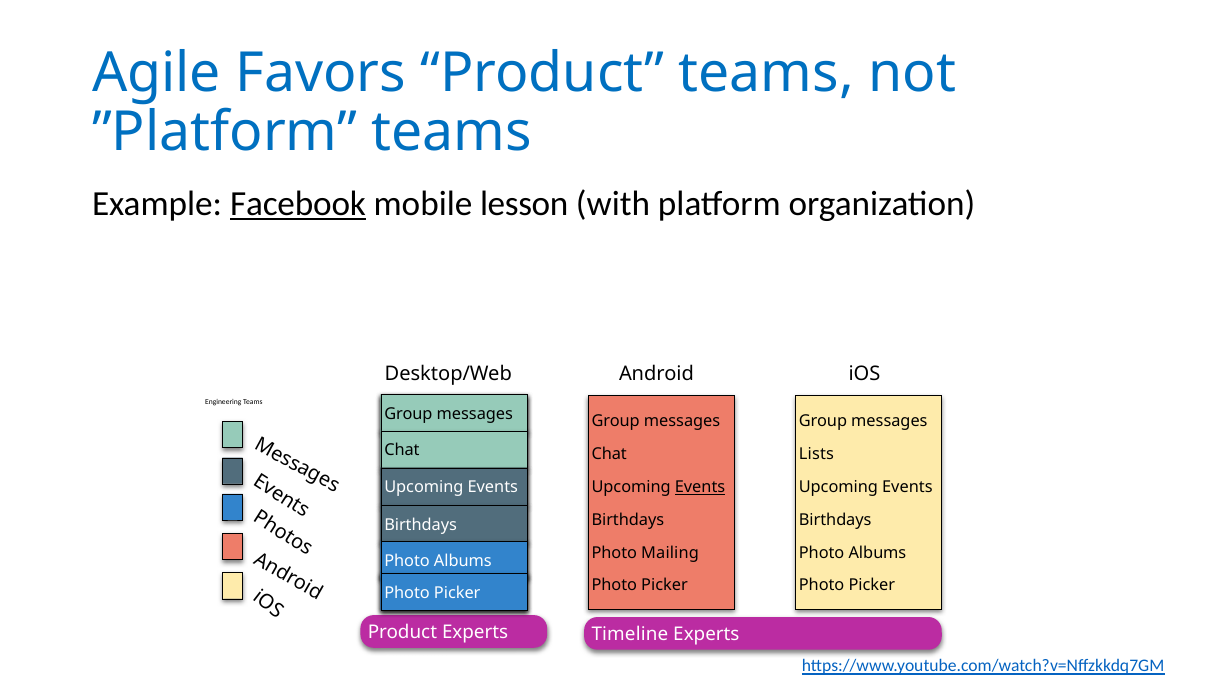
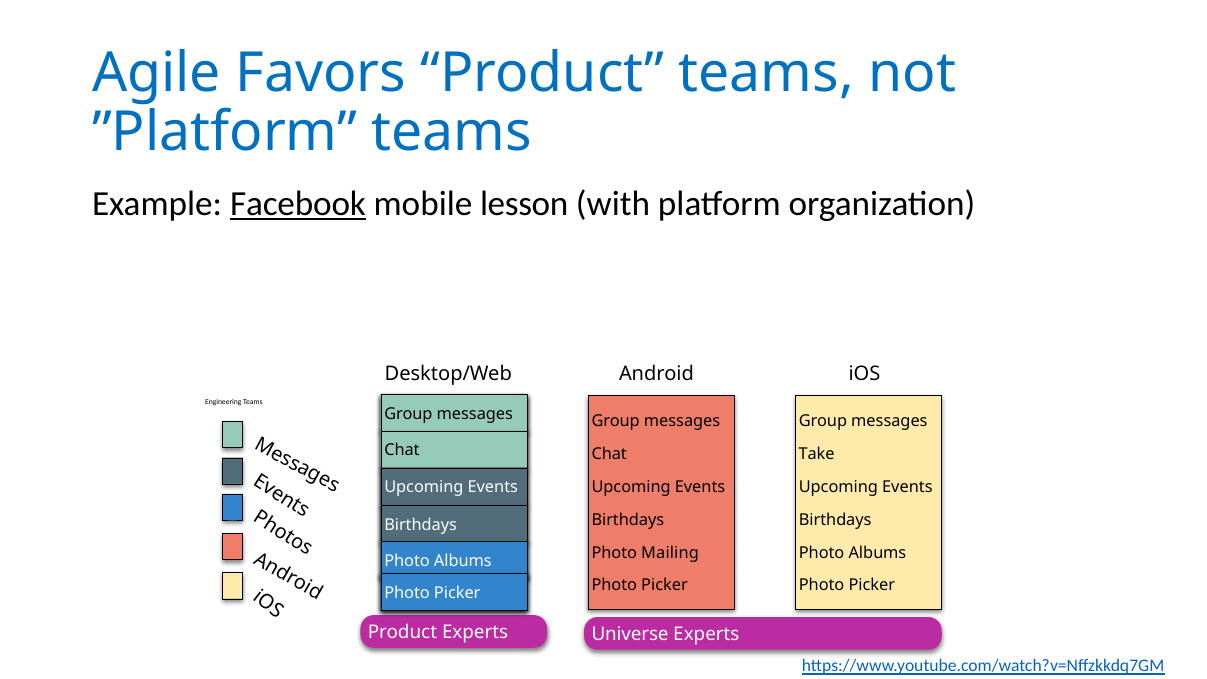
Lists: Lists -> Take
Events at (700, 487) underline: present -> none
Timeline: Timeline -> Universe
